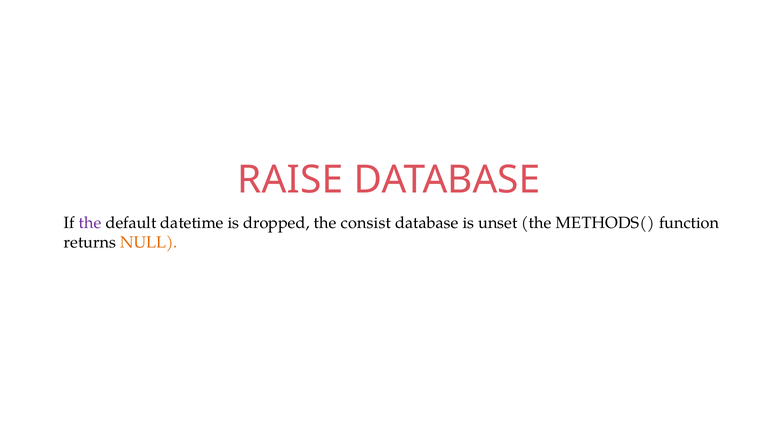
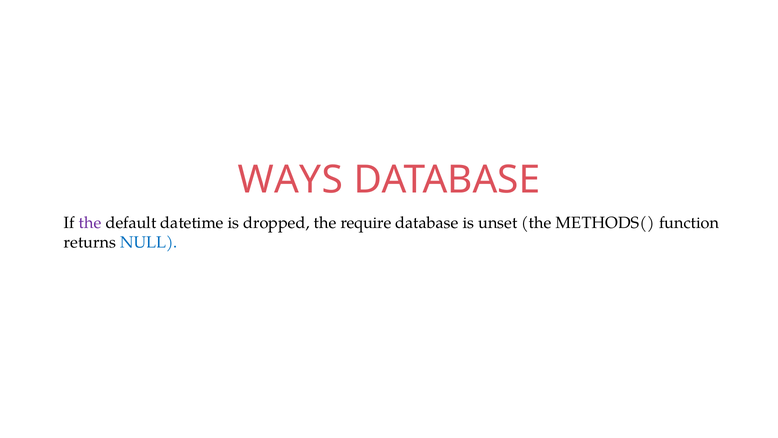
RAISE: RAISE -> WAYS
consist: consist -> require
NULL colour: orange -> blue
